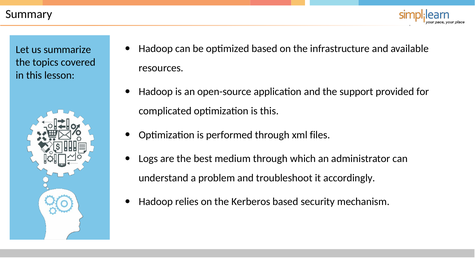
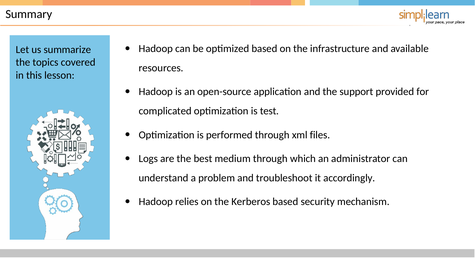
is this: this -> test
